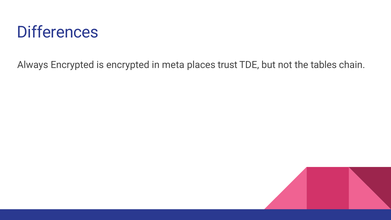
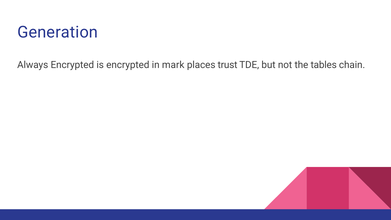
Differences: Differences -> Generation
meta: meta -> mark
